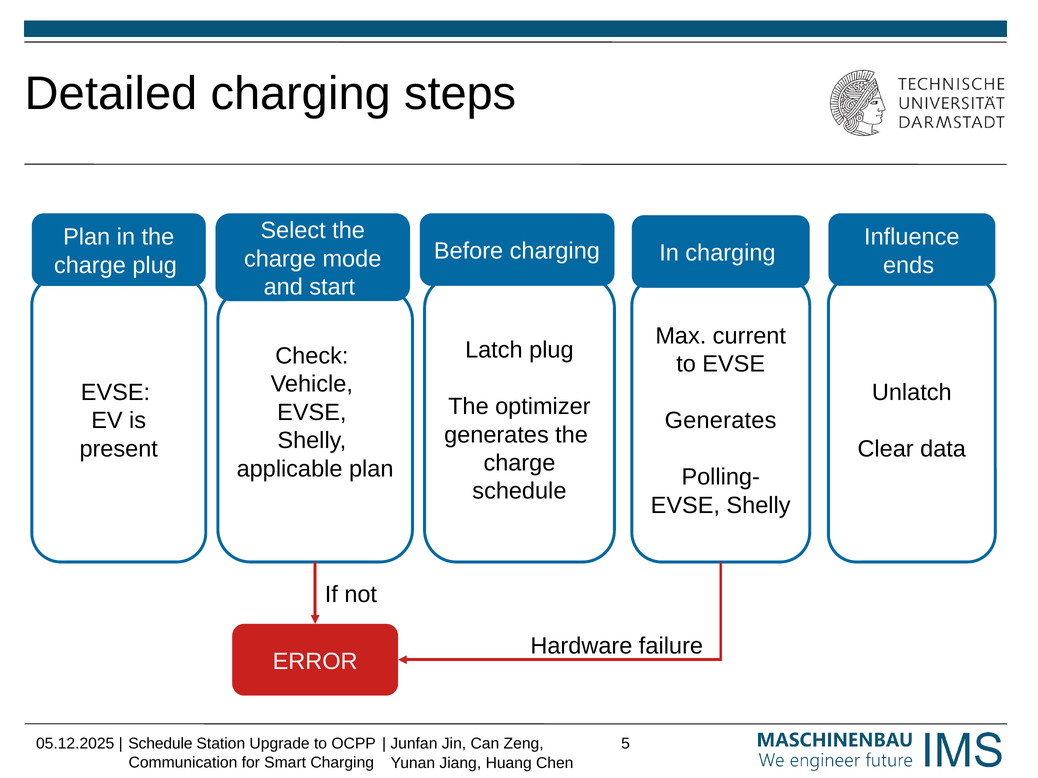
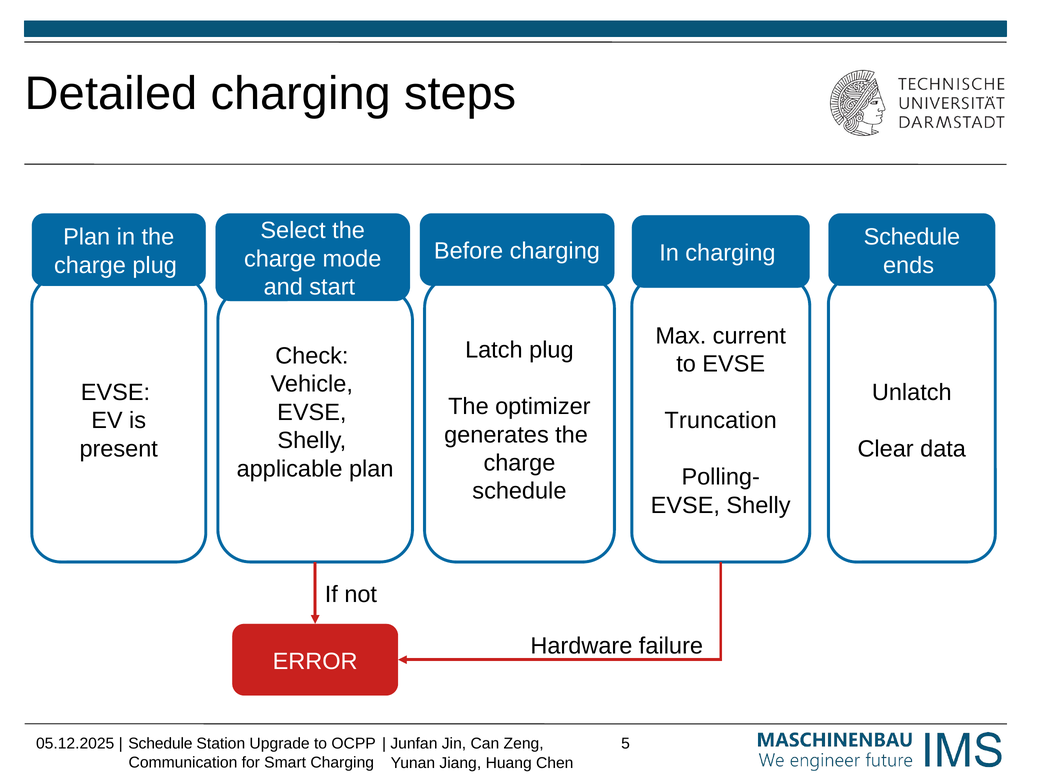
Influence at (912, 237): Influence -> Schedule
Generates at (721, 421): Generates -> Truncation
